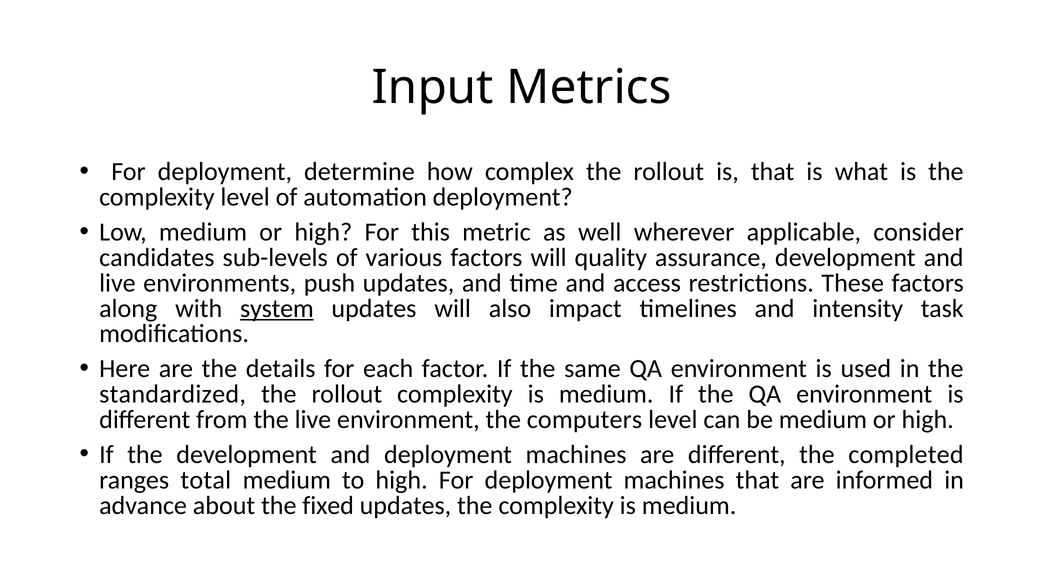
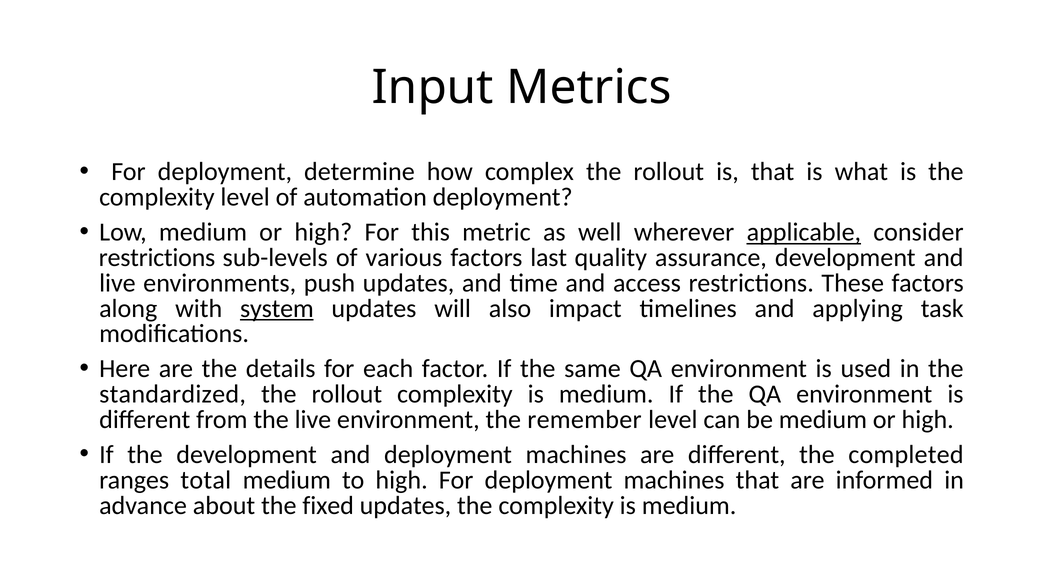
applicable underline: none -> present
candidates at (157, 258): candidates -> restrictions
factors will: will -> last
intensity: intensity -> applying
computers: computers -> remember
